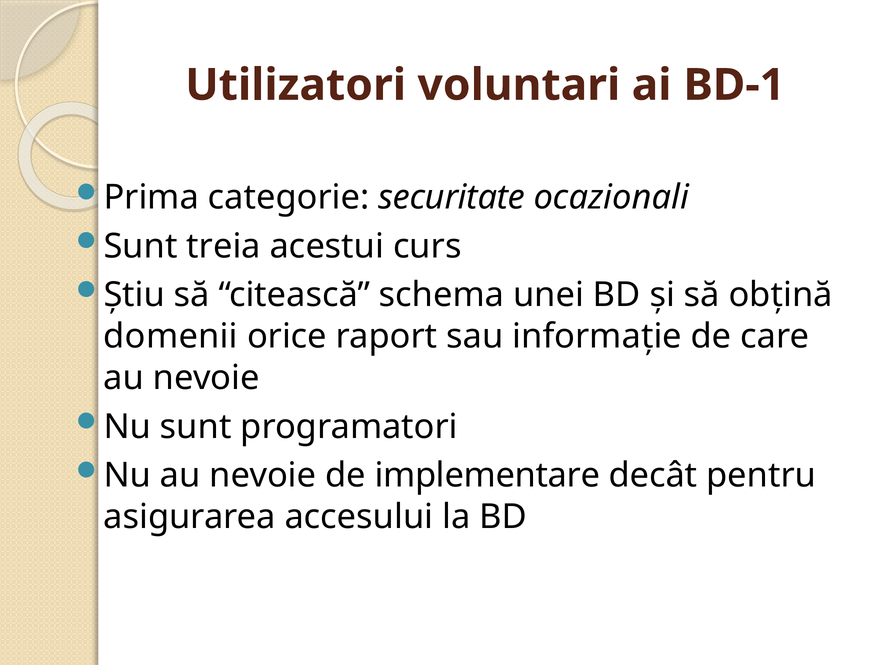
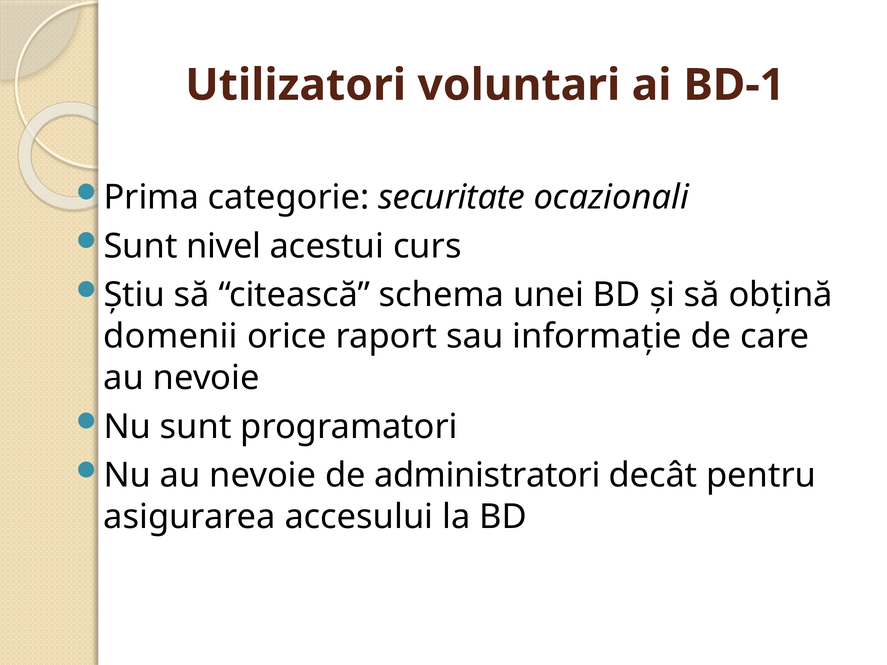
treia: treia -> nivel
implementare: implementare -> administratori
